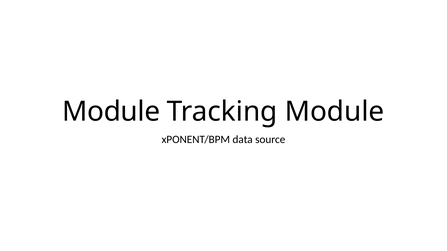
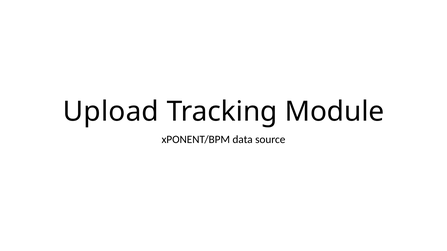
Module at (111, 112): Module -> Upload
